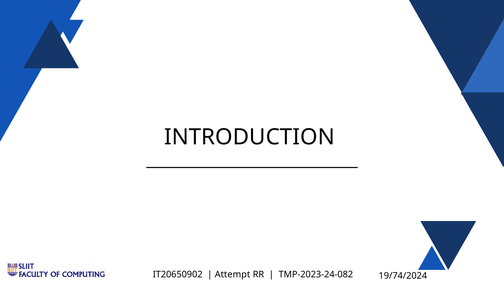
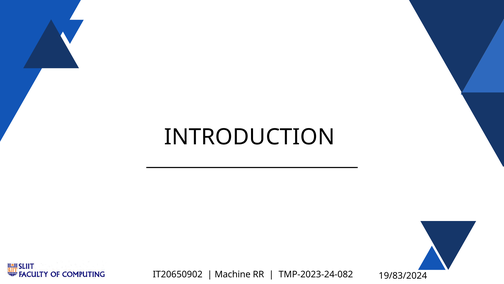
Attempt: Attempt -> Machine
19/74/2024: 19/74/2024 -> 19/83/2024
